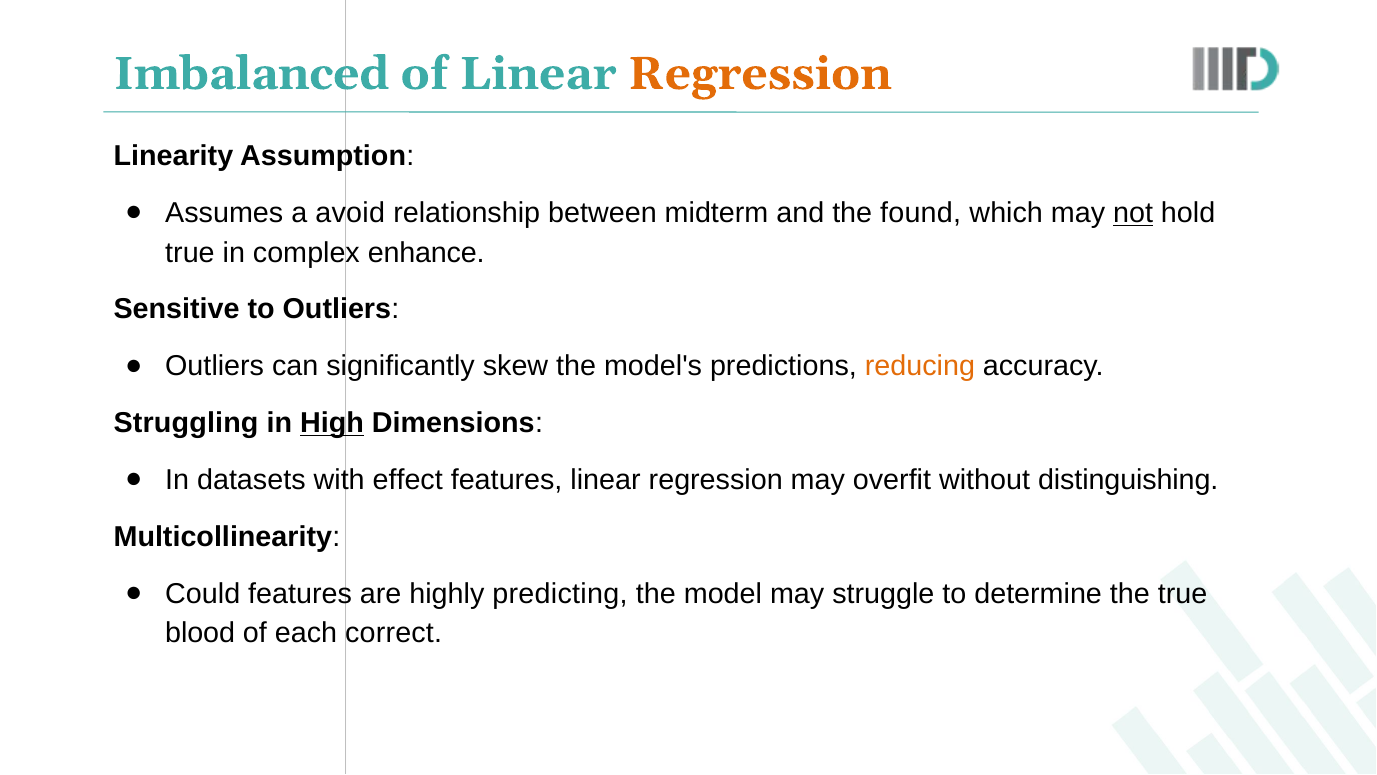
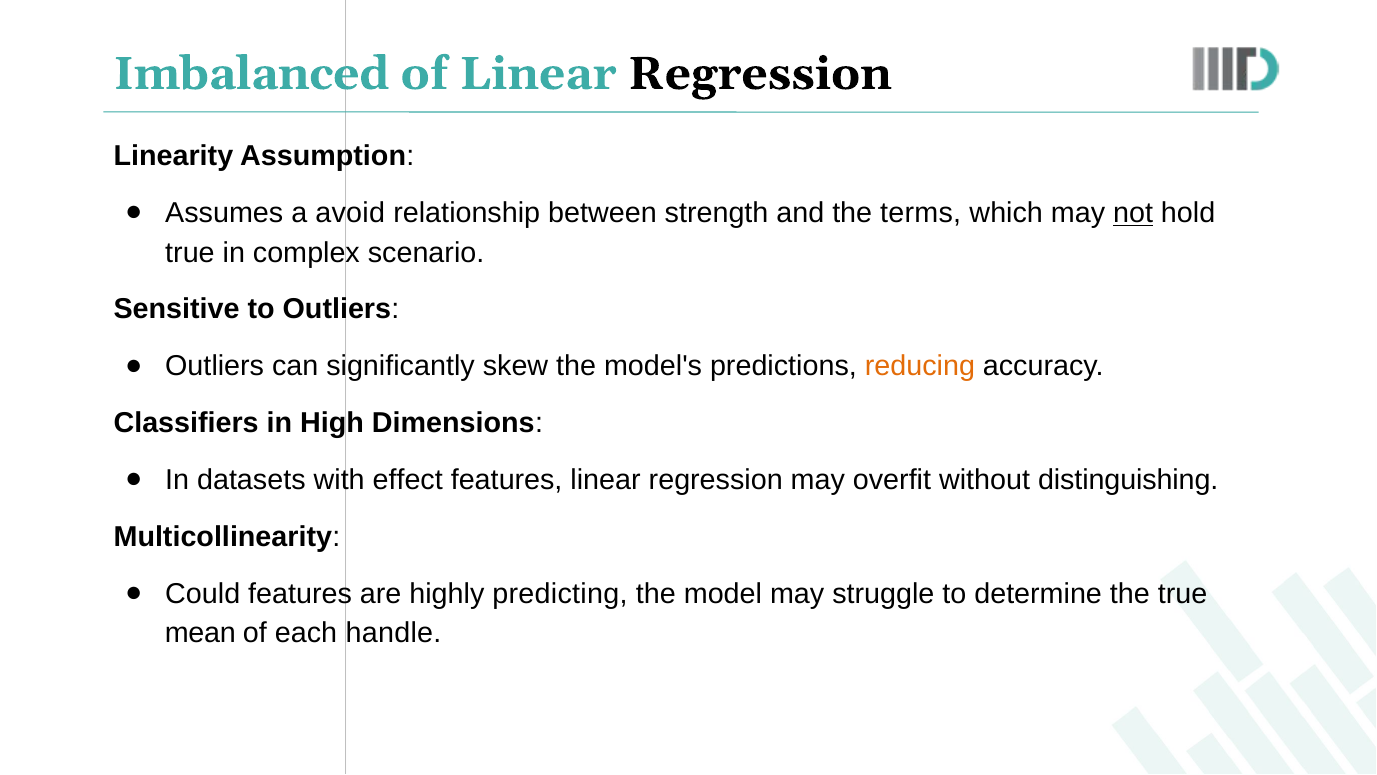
Regression at (760, 74) colour: orange -> black
midterm: midterm -> strength
found: found -> terms
enhance: enhance -> scenario
Struggling: Struggling -> Classifiers
High underline: present -> none
blood: blood -> mean
correct: correct -> handle
